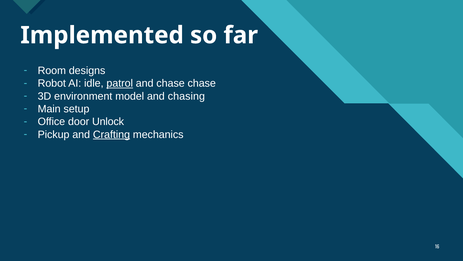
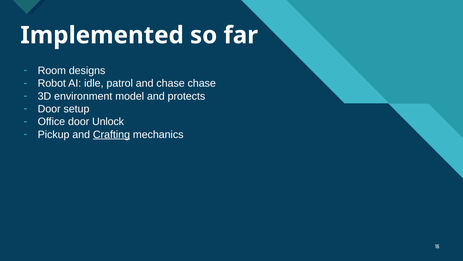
patrol underline: present -> none
chasing: chasing -> protects
Main at (49, 109): Main -> Door
